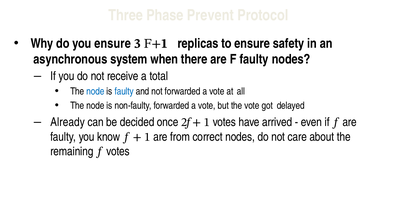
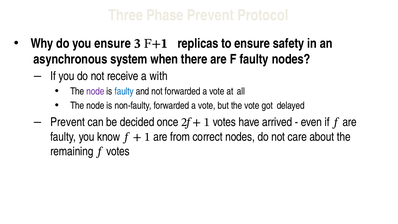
total: total -> with
node at (95, 91) colour: blue -> purple
Already at (68, 122): Already -> Prevent
